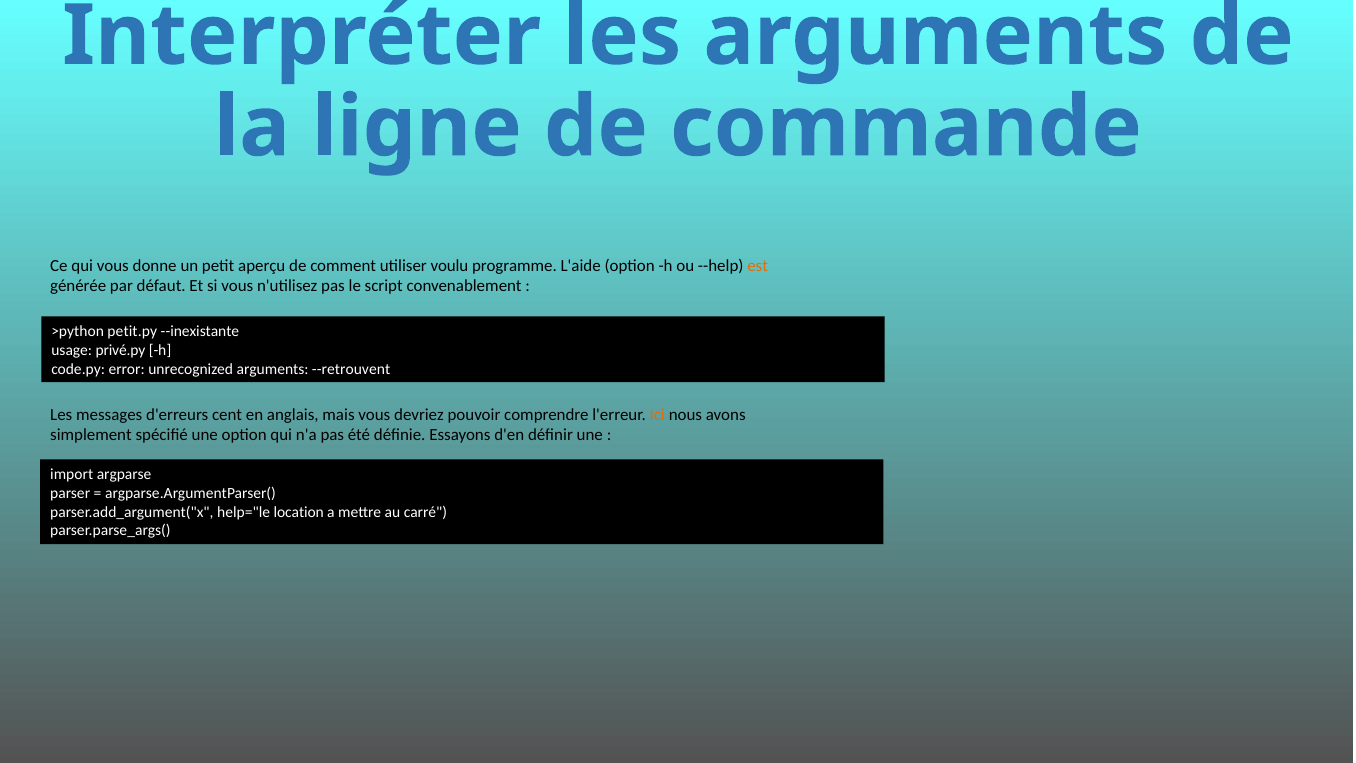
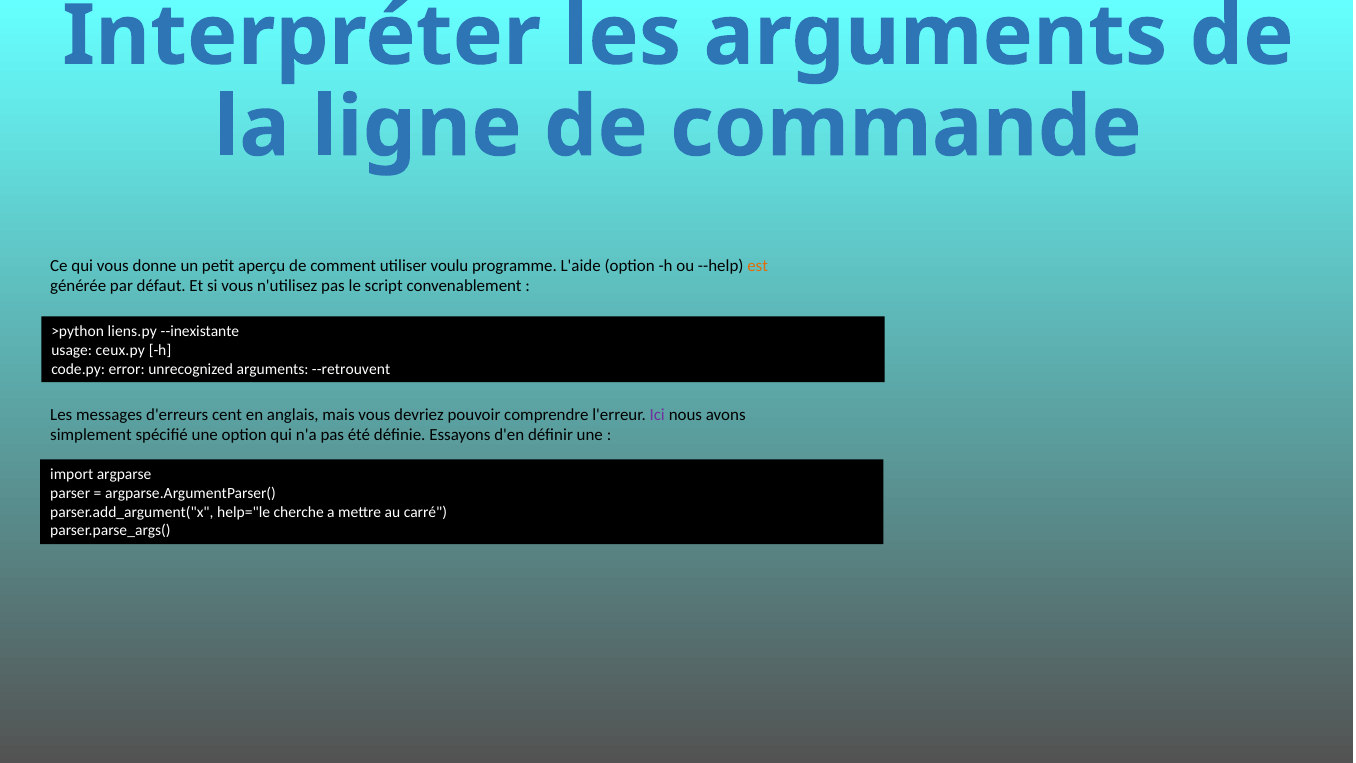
petit.py: petit.py -> liens.py
privé.py: privé.py -> ceux.py
Ici colour: orange -> purple
location: location -> cherche
